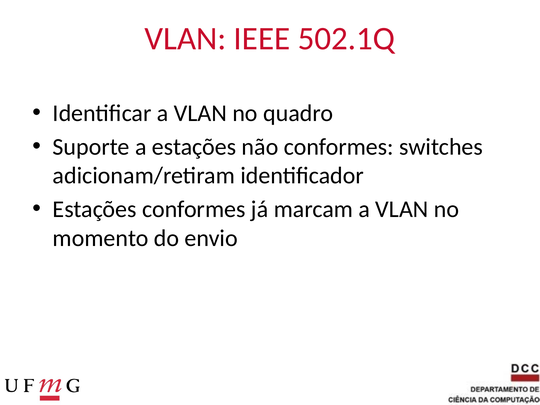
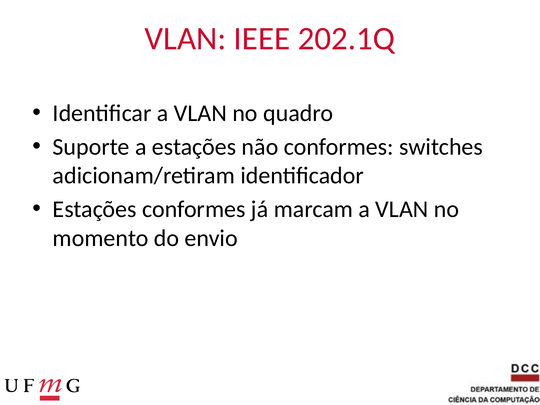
502.1Q: 502.1Q -> 202.1Q
